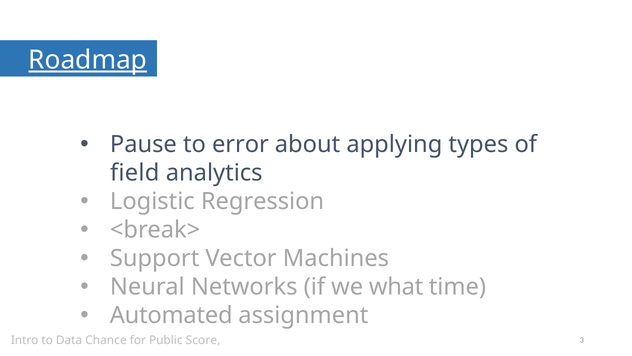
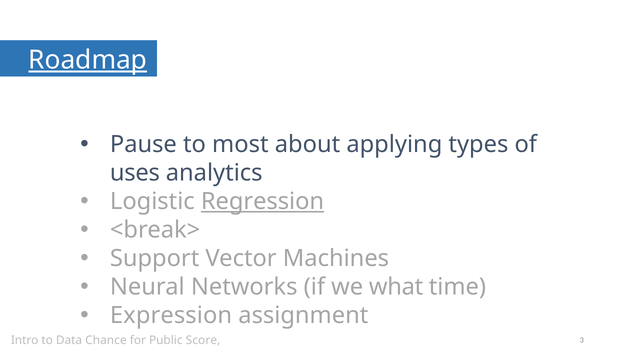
error: error -> most
field: field -> uses
Regression underline: none -> present
Automated: Automated -> Expression
